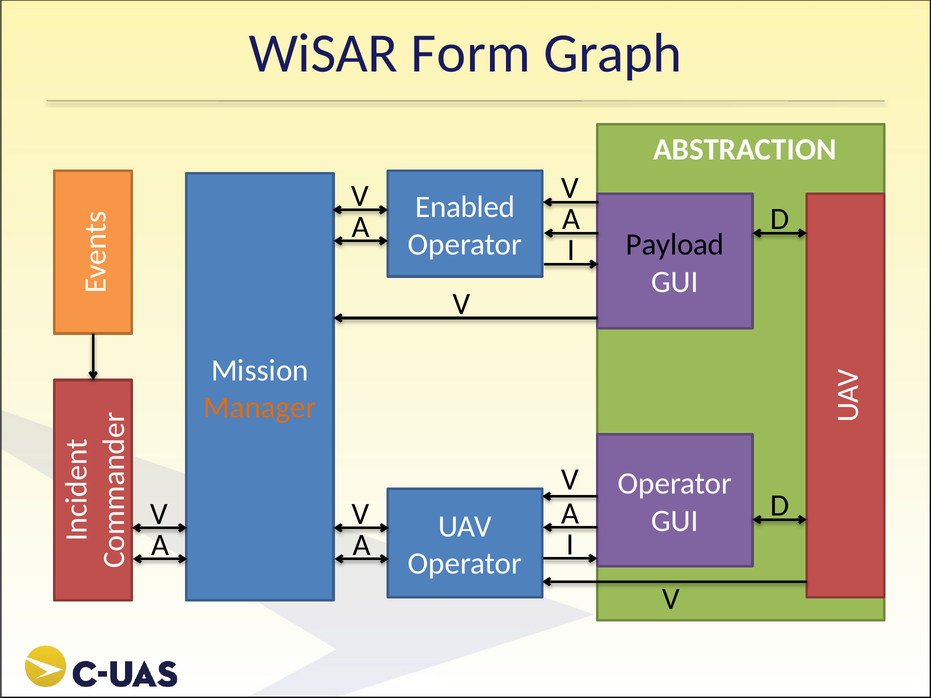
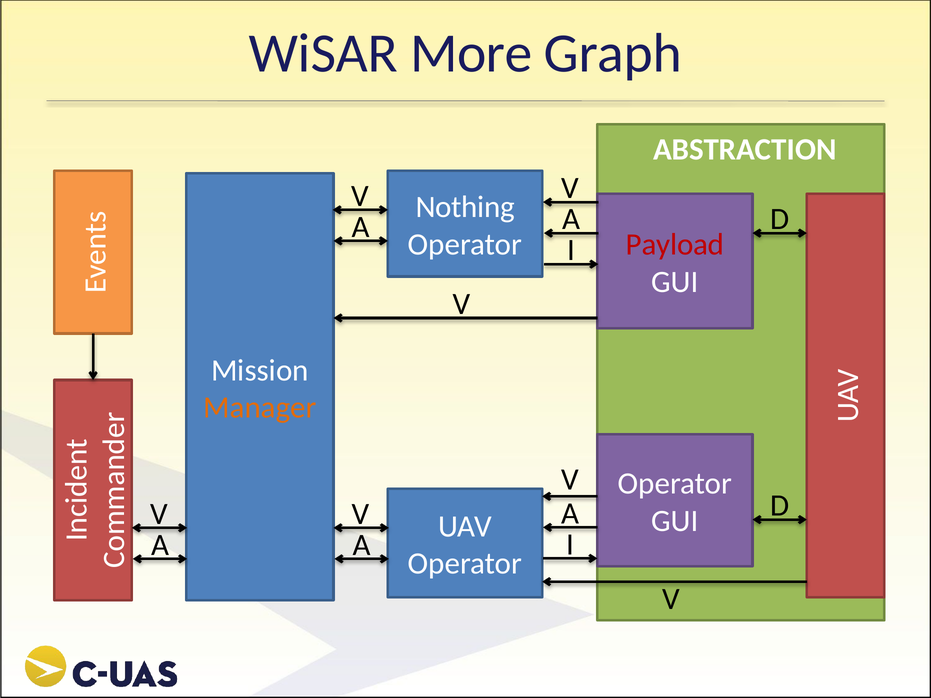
Form: Form -> More
Enabled: Enabled -> Nothing
Payload colour: black -> red
